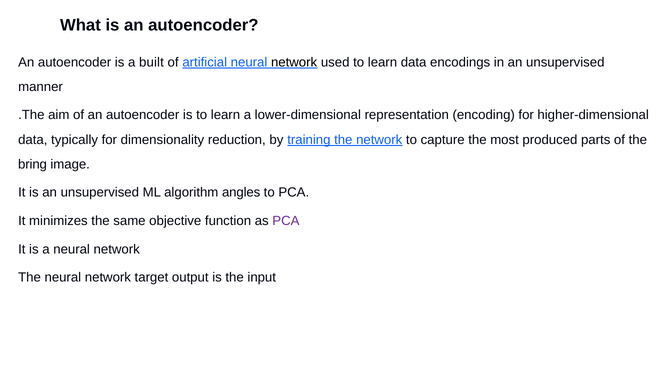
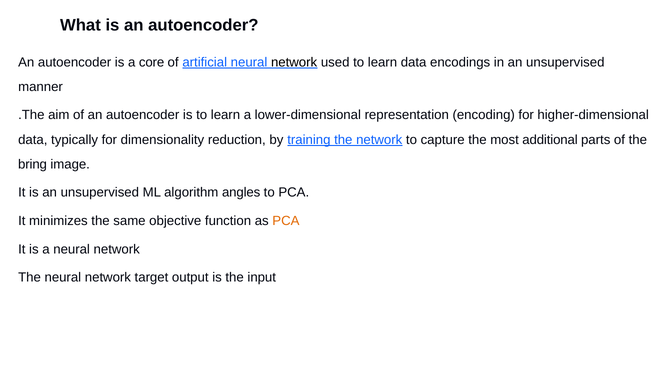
built: built -> core
produced: produced -> additional
PCA at (286, 221) colour: purple -> orange
